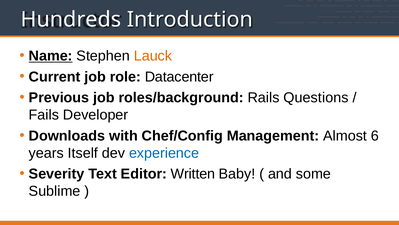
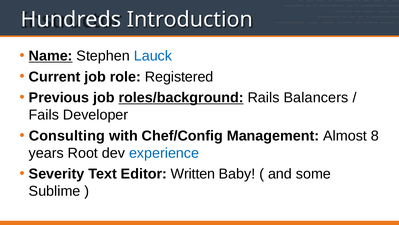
Lauck colour: orange -> blue
Datacenter: Datacenter -> Registered
roles/background underline: none -> present
Questions: Questions -> Balancers
Downloads: Downloads -> Consulting
6: 6 -> 8
Itself: Itself -> Root
